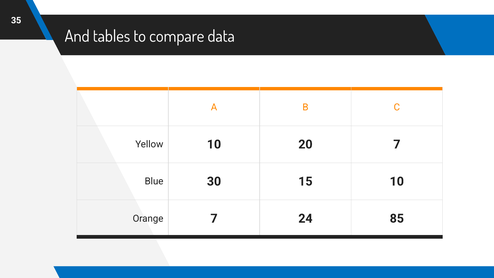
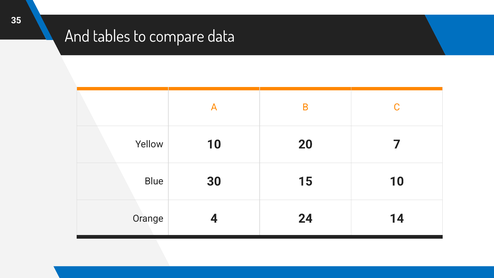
Orange 7: 7 -> 4
85: 85 -> 14
